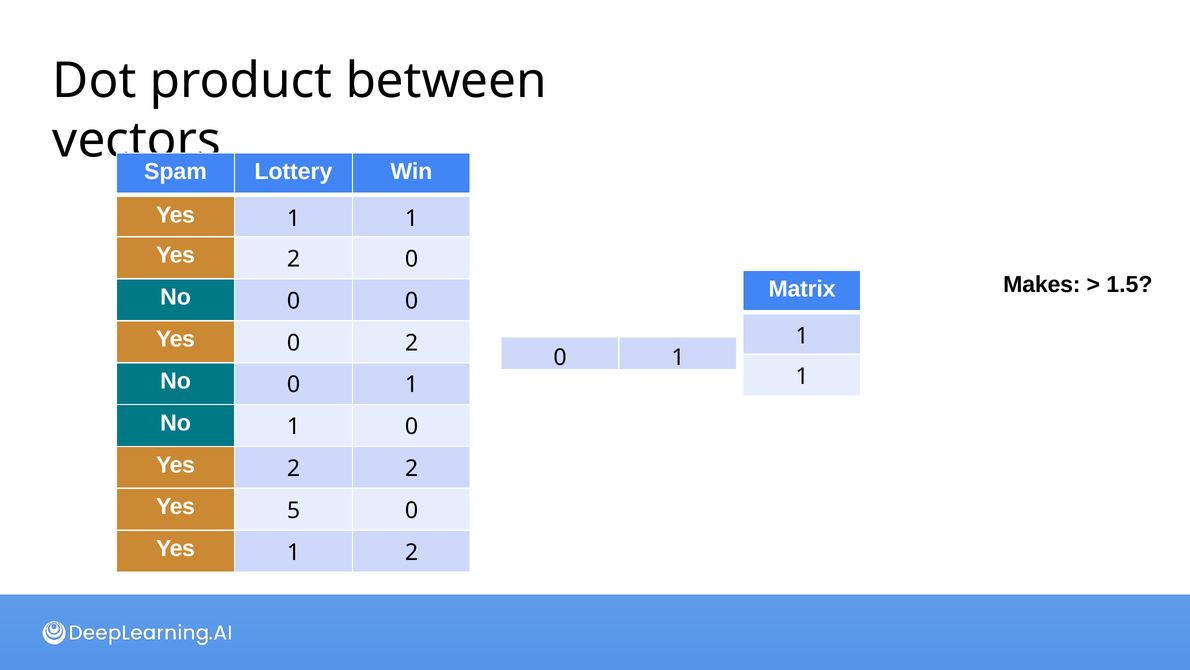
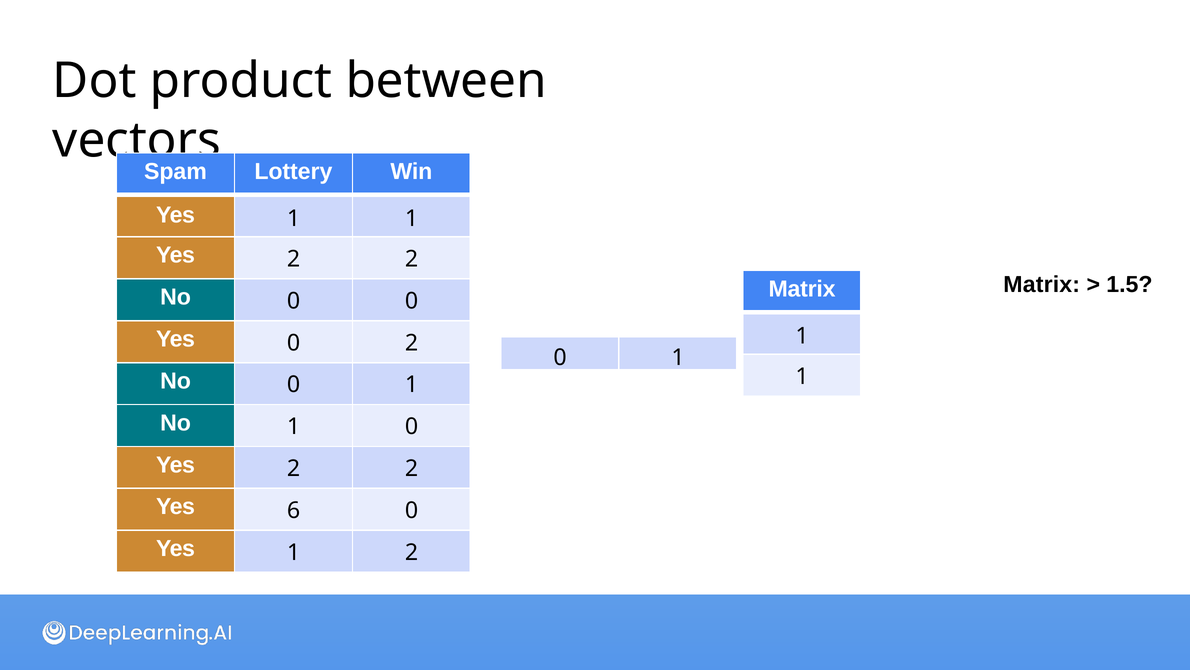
0 at (412, 259): 0 -> 2
Makes at (1042, 284): Makes -> Matrix
5: 5 -> 6
